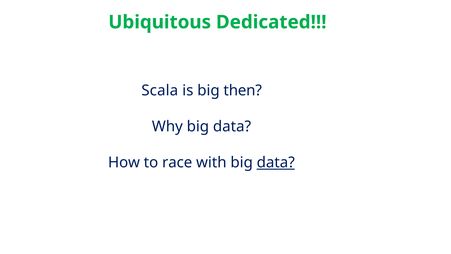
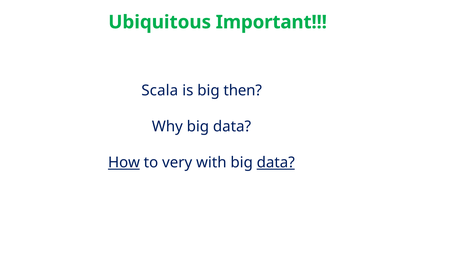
Dedicated: Dedicated -> Important
How underline: none -> present
race: race -> very
